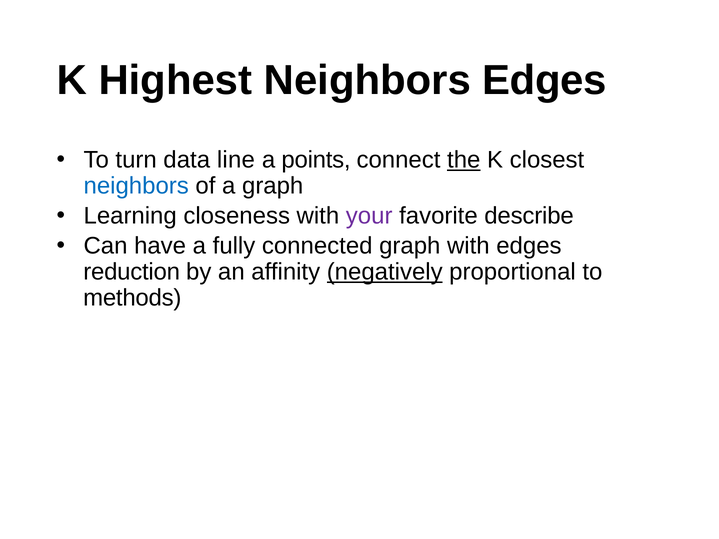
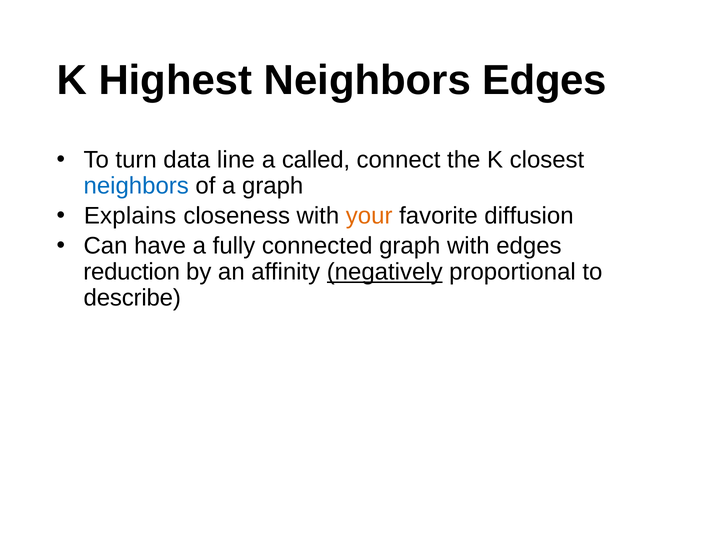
points: points -> called
the underline: present -> none
Learning: Learning -> Explains
your colour: purple -> orange
describe: describe -> diffusion
methods: methods -> describe
